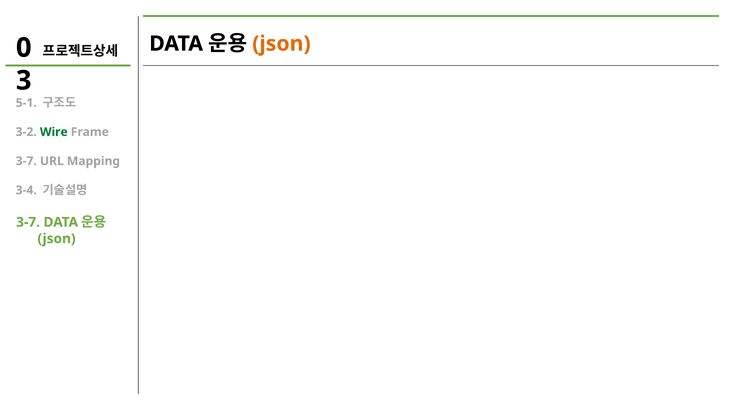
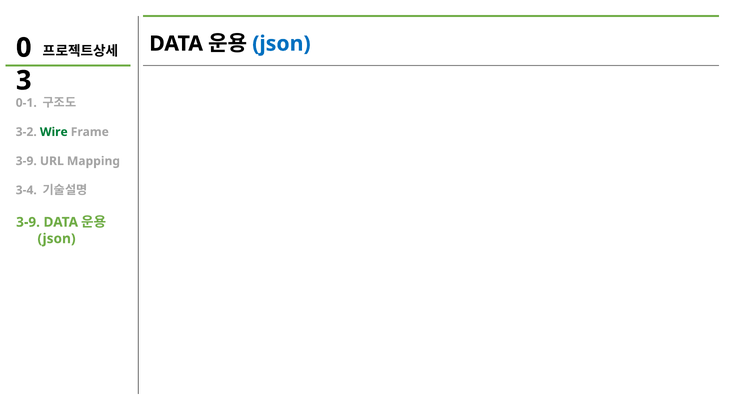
json at (281, 44) colour: orange -> blue
5-1: 5-1 -> 0-1
3-7 at (26, 161): 3-7 -> 3-9
3-7 at (28, 222): 3-7 -> 3-9
